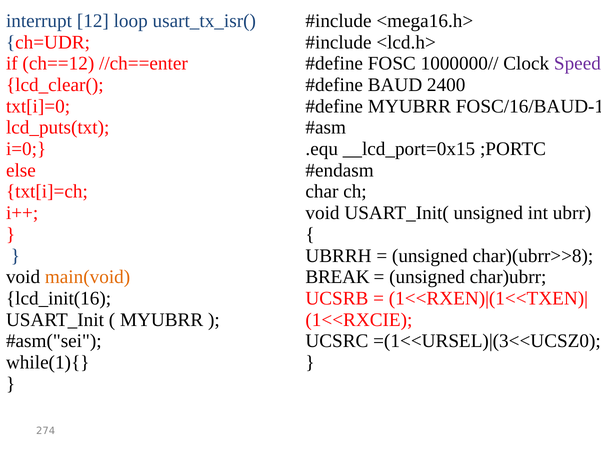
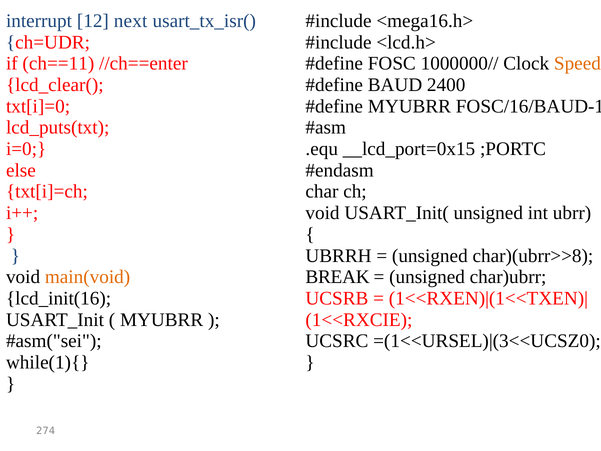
loop: loop -> next
ch==12: ch==12 -> ch==11
Speed colour: purple -> orange
